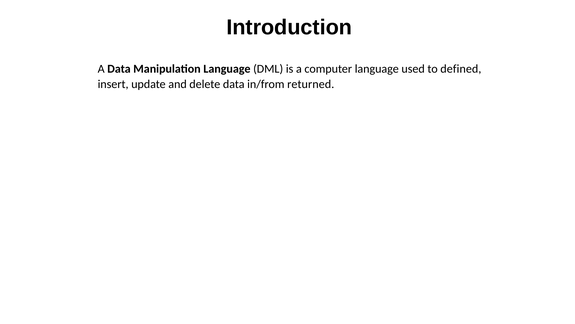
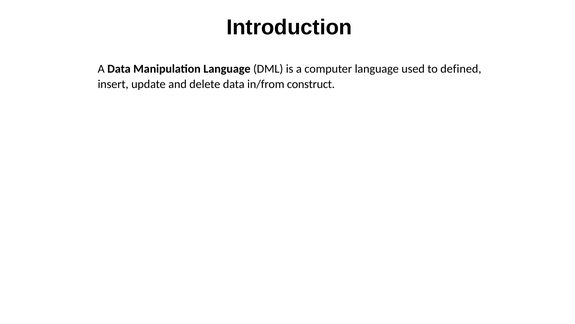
returned: returned -> construct
